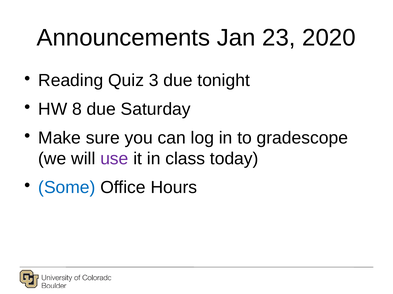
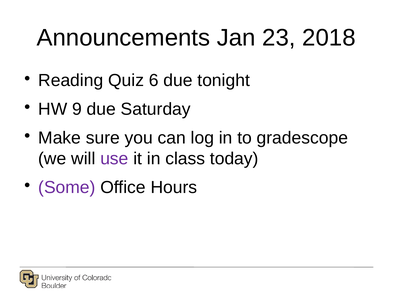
2020: 2020 -> 2018
3: 3 -> 6
8: 8 -> 9
Some colour: blue -> purple
